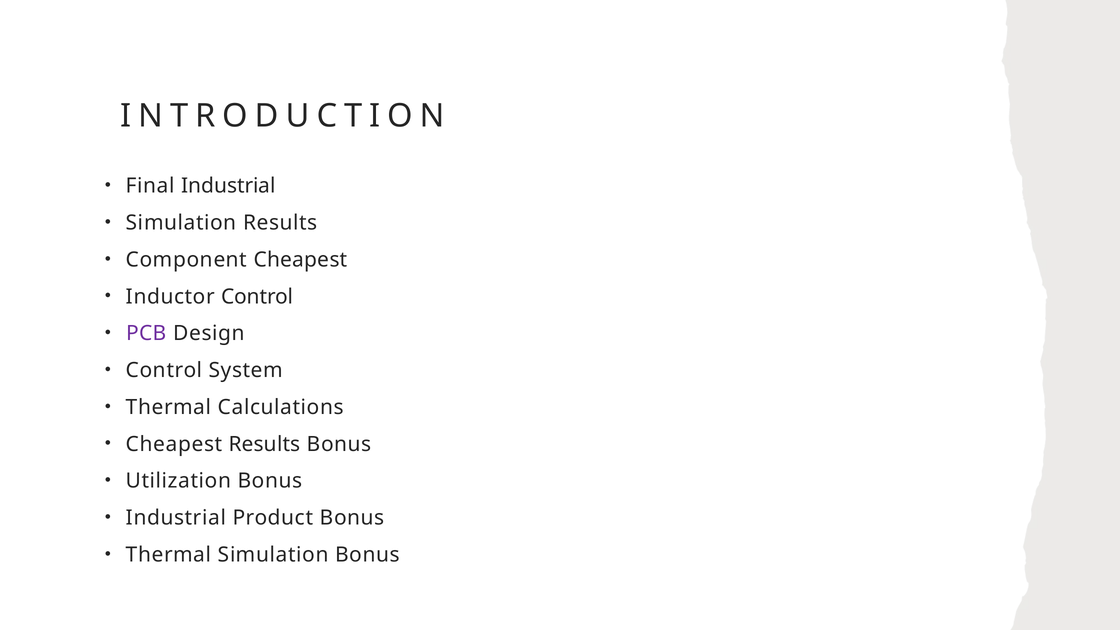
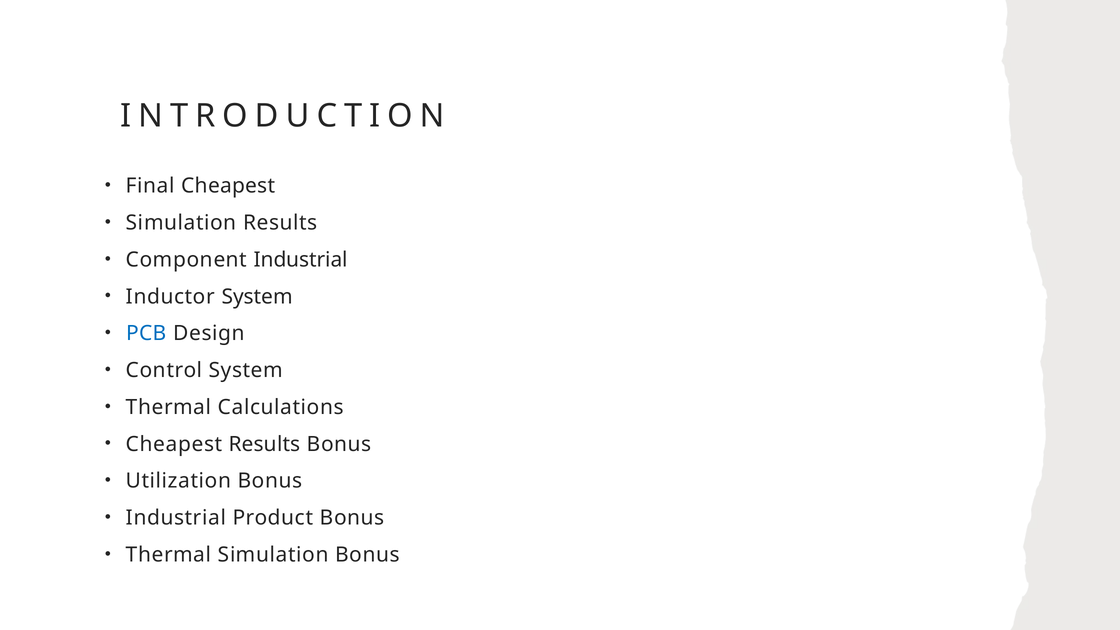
Final Industrial: Industrial -> Cheapest
Component Cheapest: Cheapest -> Industrial
Inductor Control: Control -> System
PCB colour: purple -> blue
